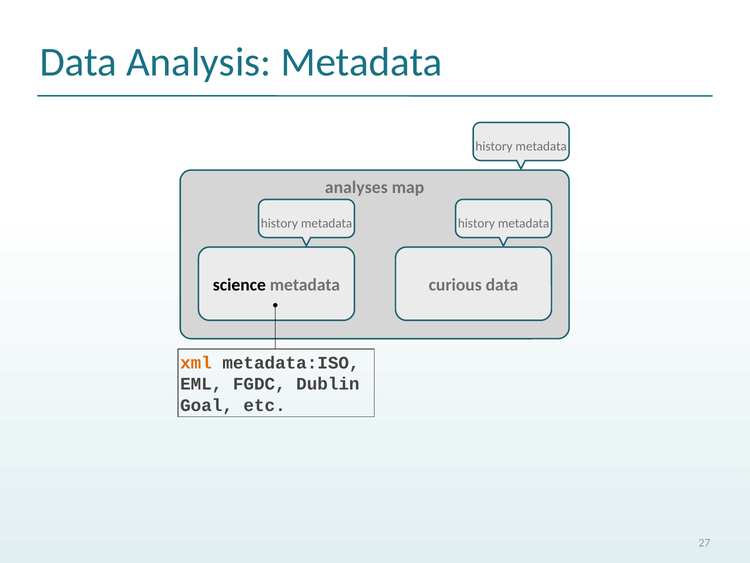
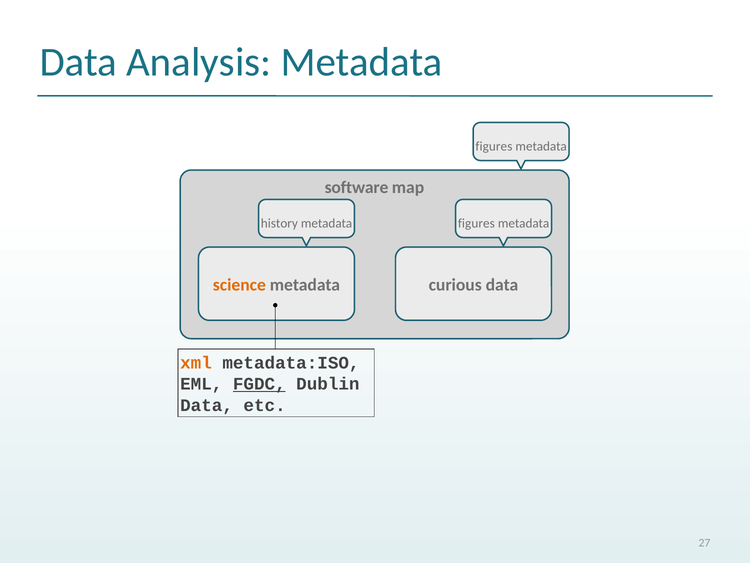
history at (494, 146): history -> figures
analyses: analyses -> software
history at (476, 223): history -> figures
science colour: black -> orange
FGDC underline: none -> present
Goal at (207, 405): Goal -> Data
